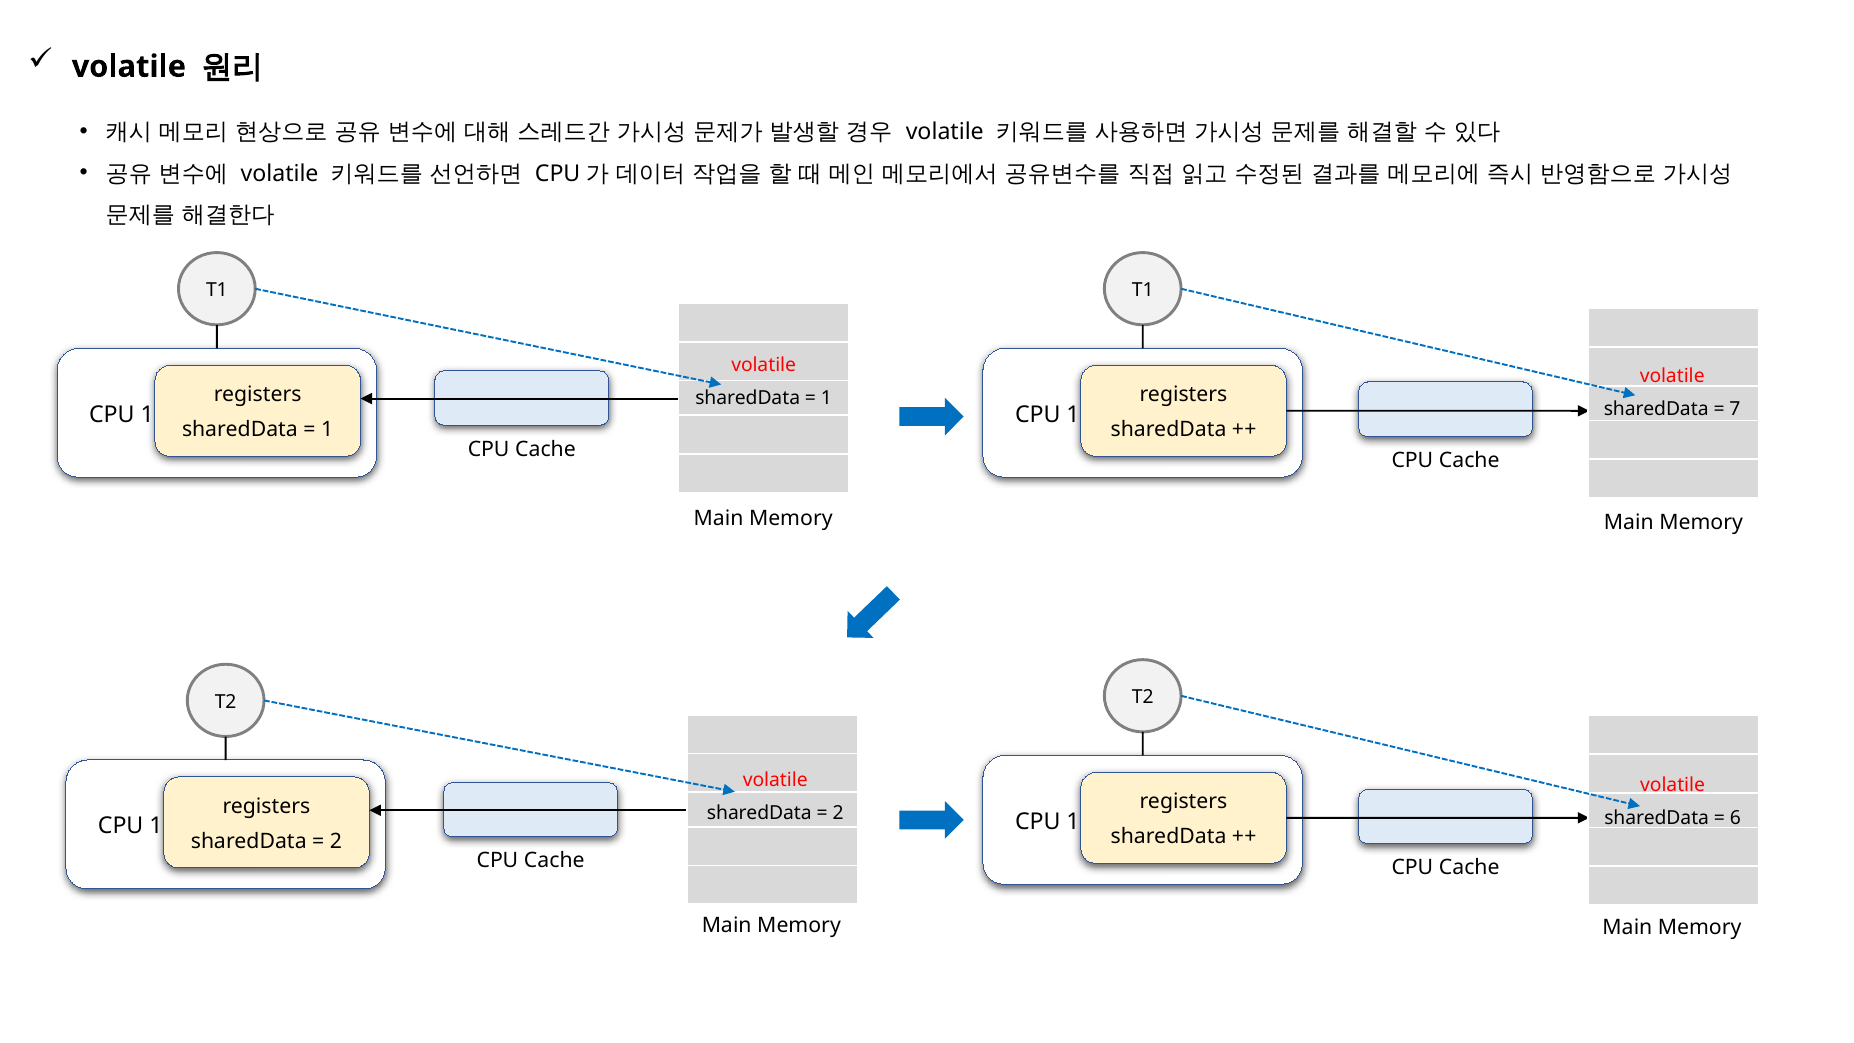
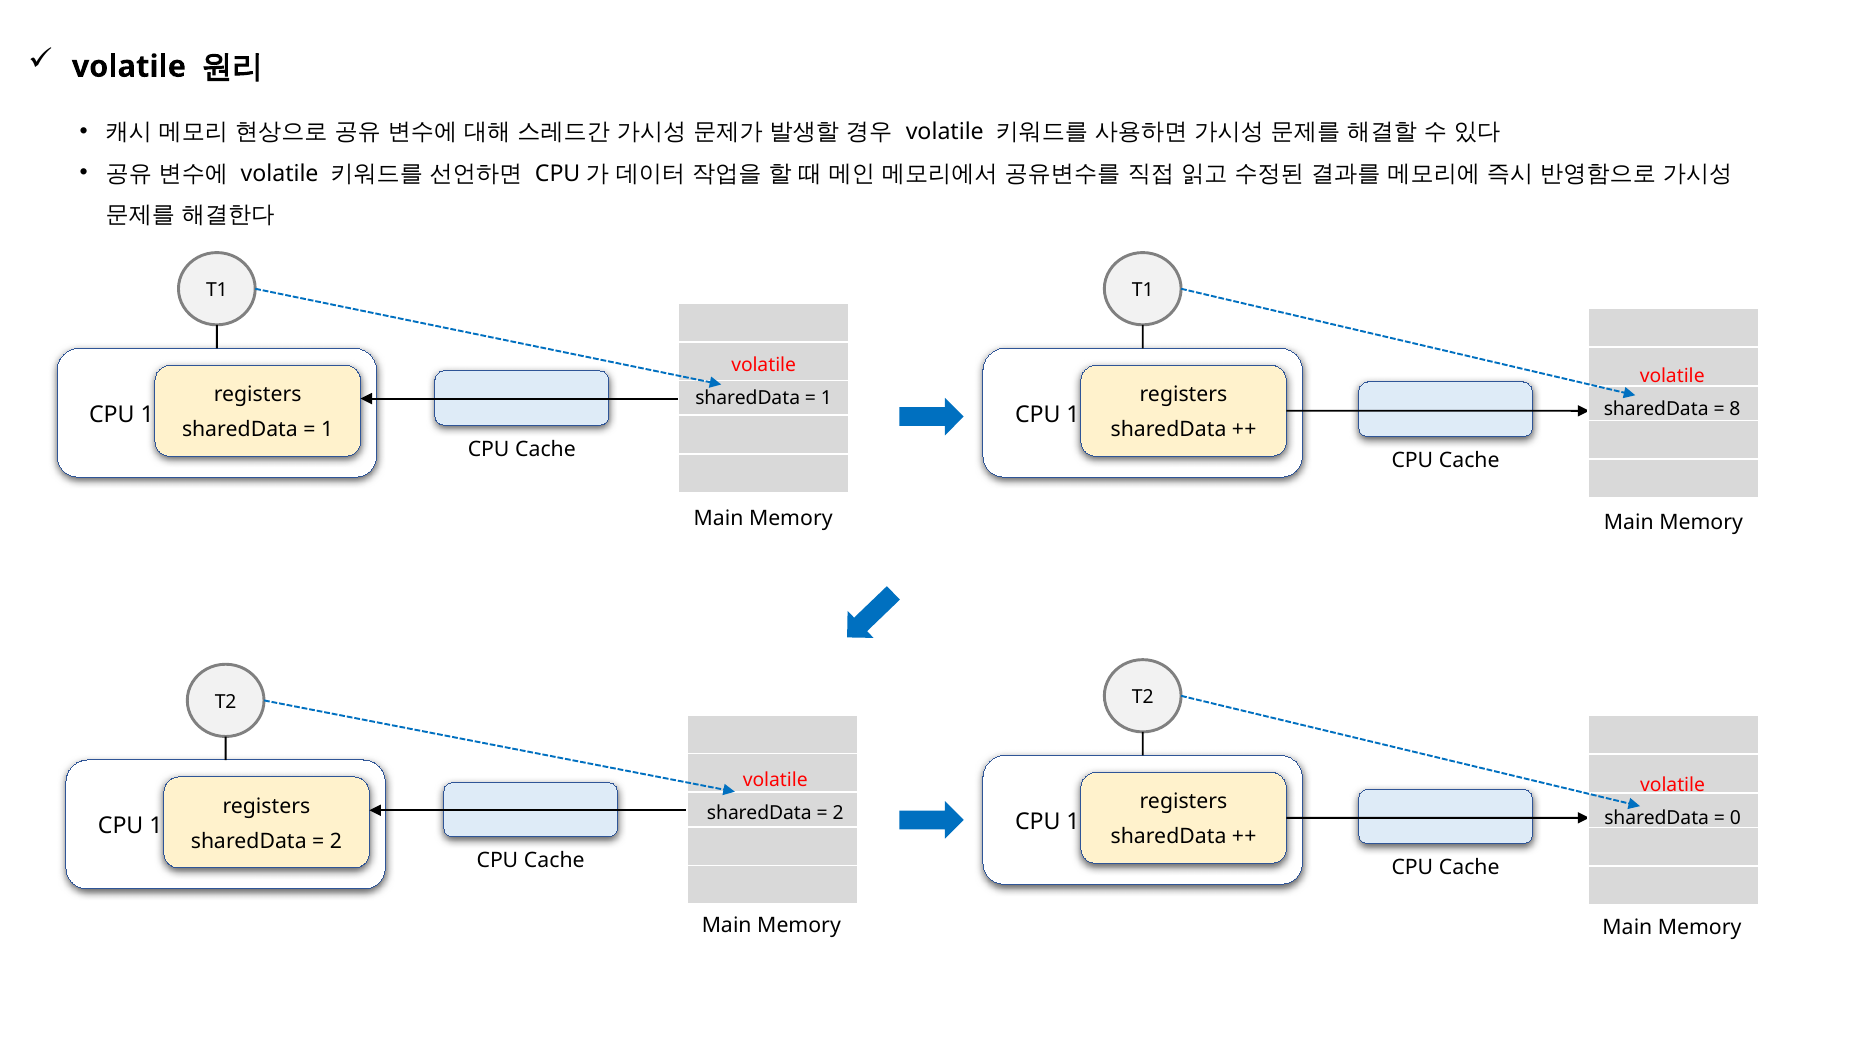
7: 7 -> 8
6: 6 -> 0
